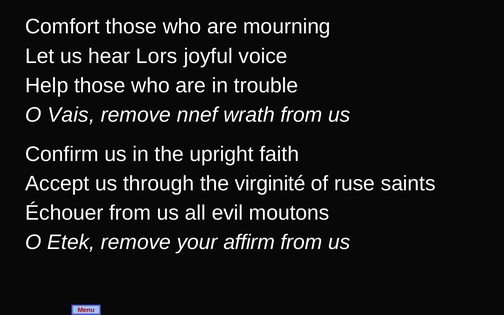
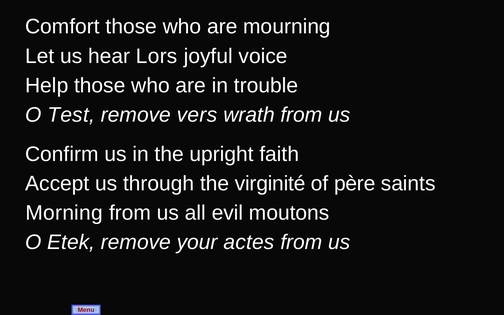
Vais: Vais -> Test
nnef: nnef -> vers
ruse: ruse -> père
Échouer: Échouer -> Morning
affirm: affirm -> actes
